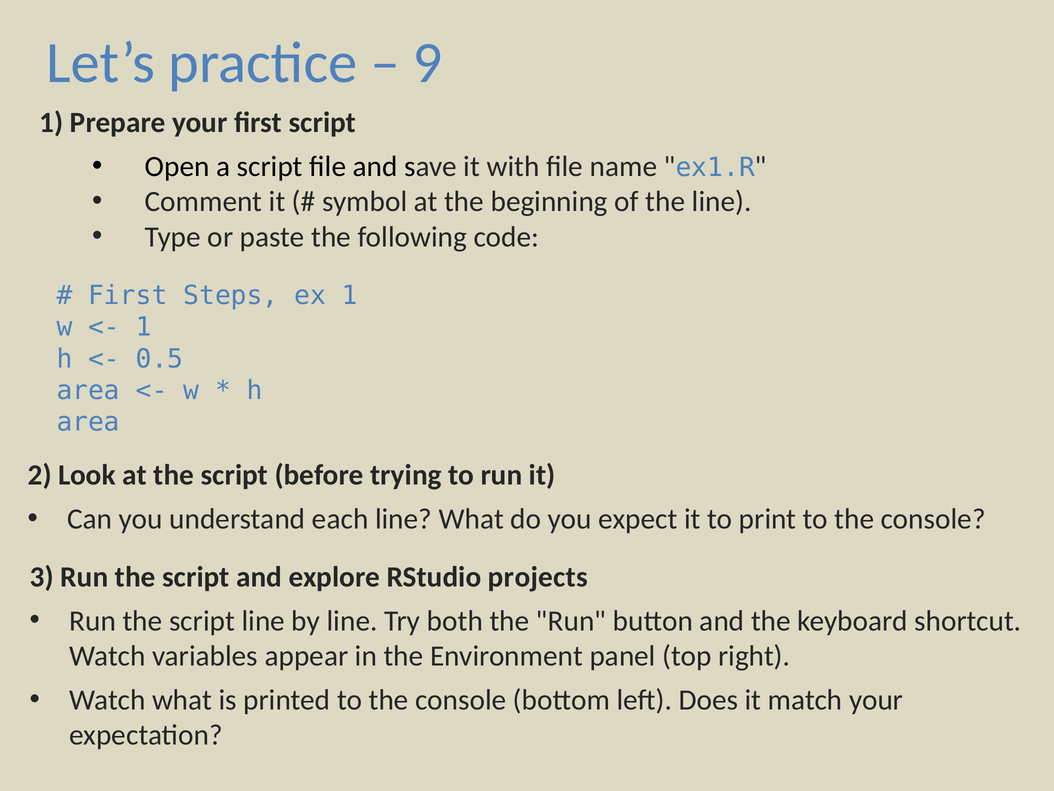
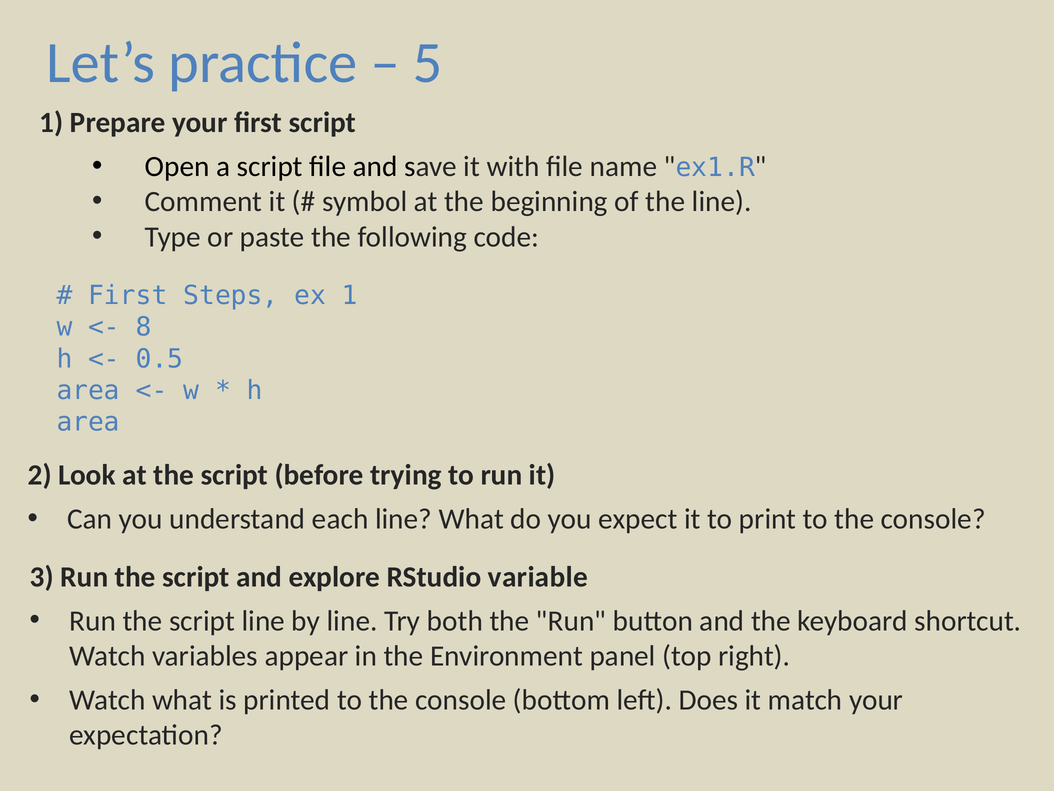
9: 9 -> 5
1 at (144, 327): 1 -> 8
projects: projects -> variable
